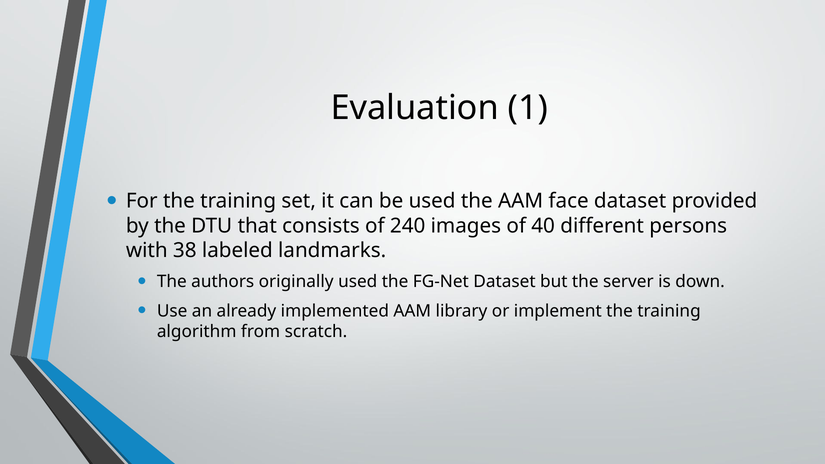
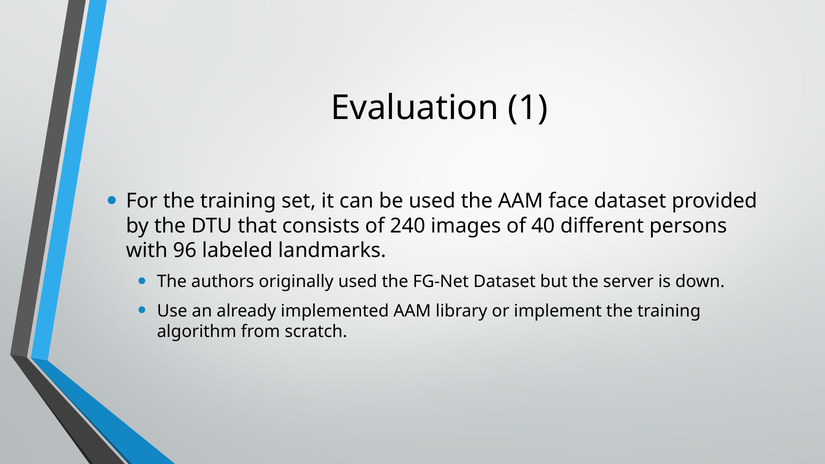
38: 38 -> 96
